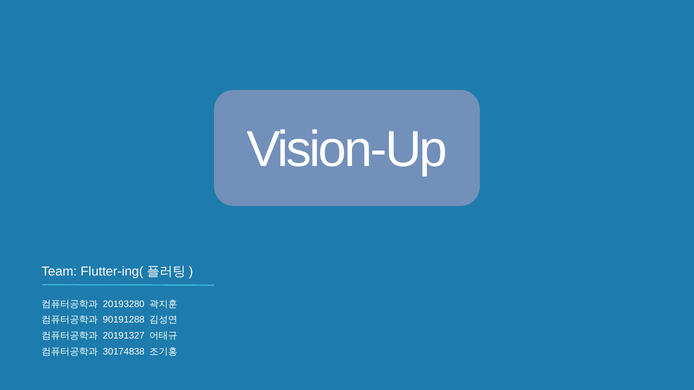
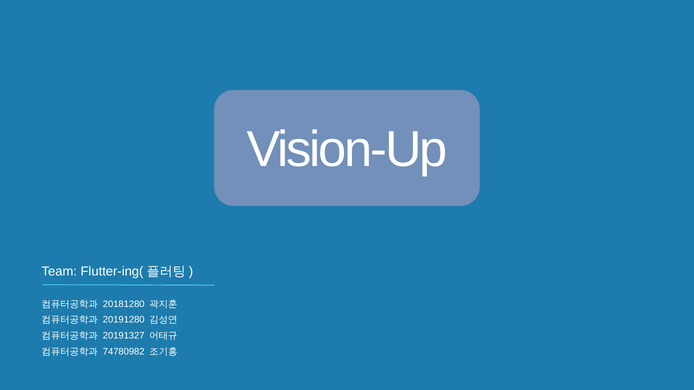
20193280: 20193280 -> 20181280
90191288: 90191288 -> 20191280
30174838: 30174838 -> 74780982
